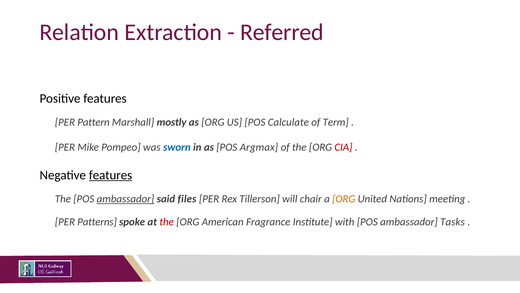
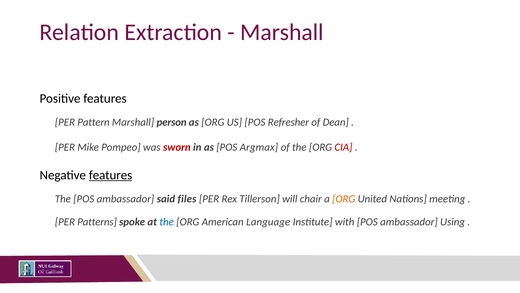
Referred at (282, 32): Referred -> Marshall
mostly: mostly -> person
Calculate: Calculate -> Refresher
Term: Term -> Dean
sworn colour: blue -> red
ambassador at (125, 199) underline: present -> none
the at (167, 221) colour: red -> blue
Fragrance: Fragrance -> Language
Tasks: Tasks -> Using
